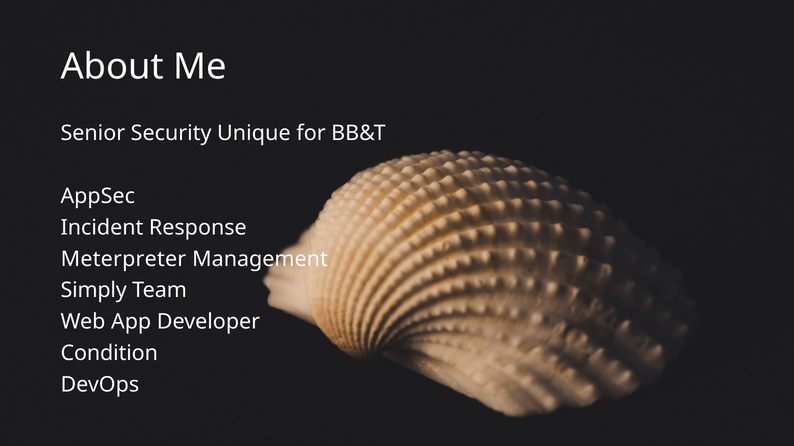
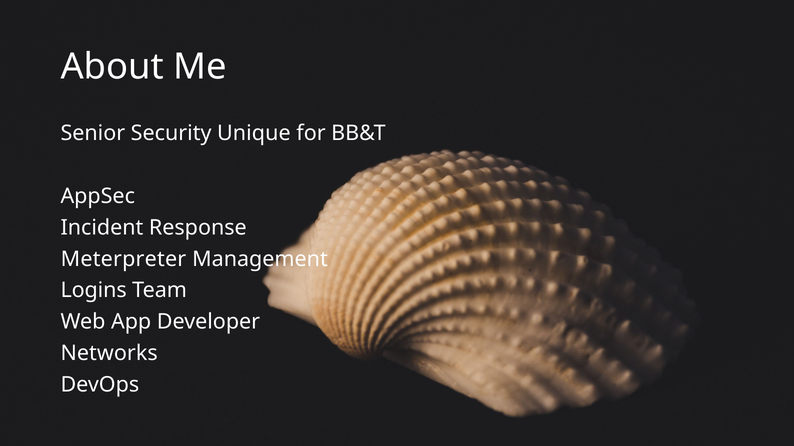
Simply: Simply -> Logins
Condition: Condition -> Networks
